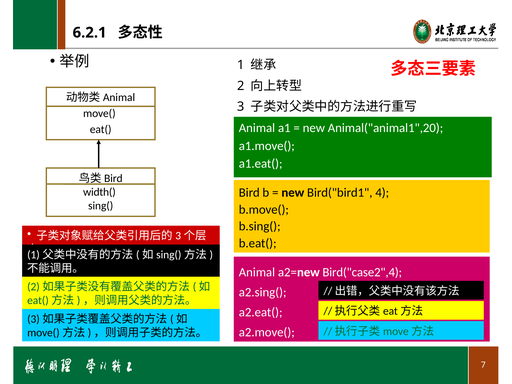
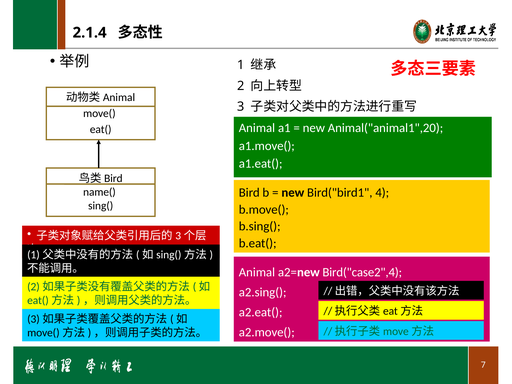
6.2.1: 6.2.1 -> 2.1.4
width(: width( -> name(
